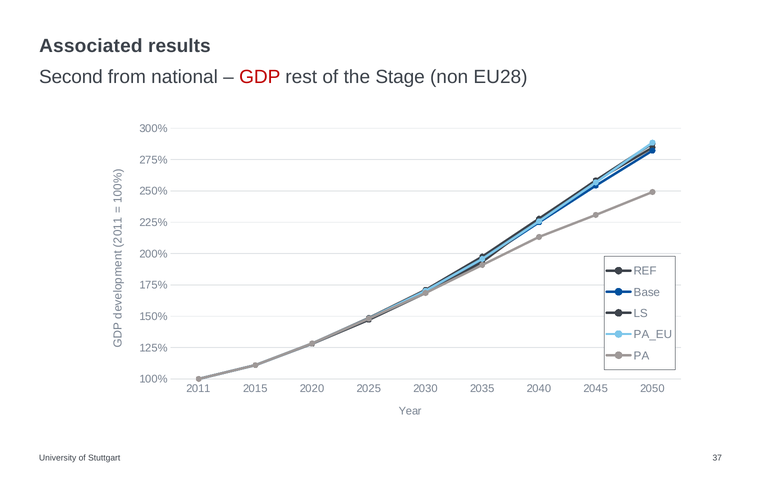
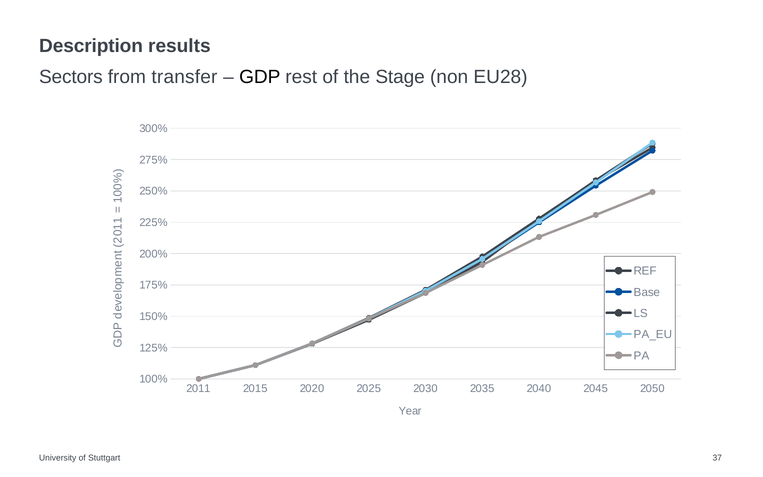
Associated: Associated -> Description
Second: Second -> Sectors
national: national -> transfer
GDP colour: red -> black
